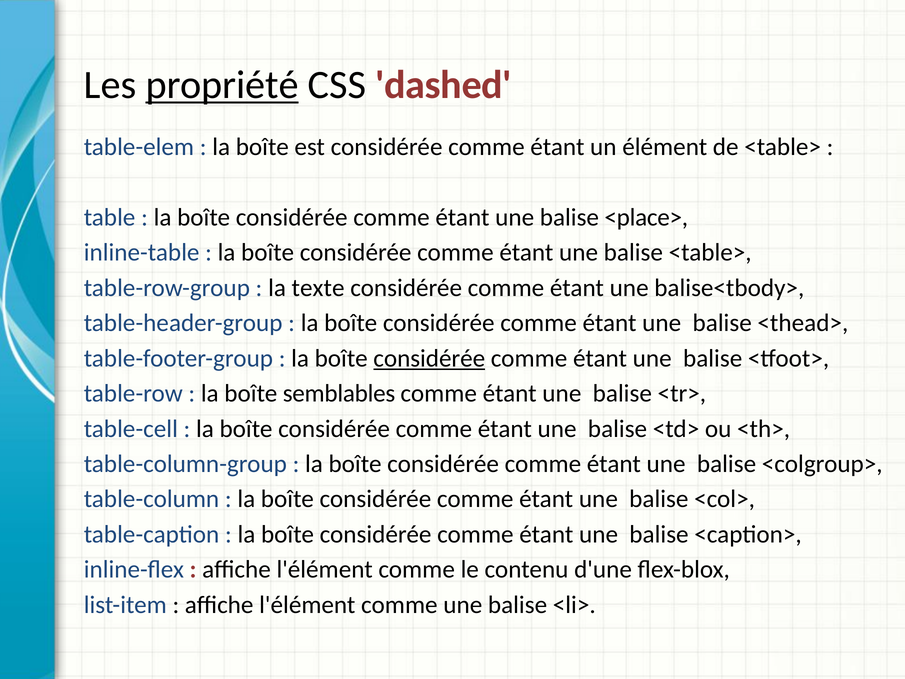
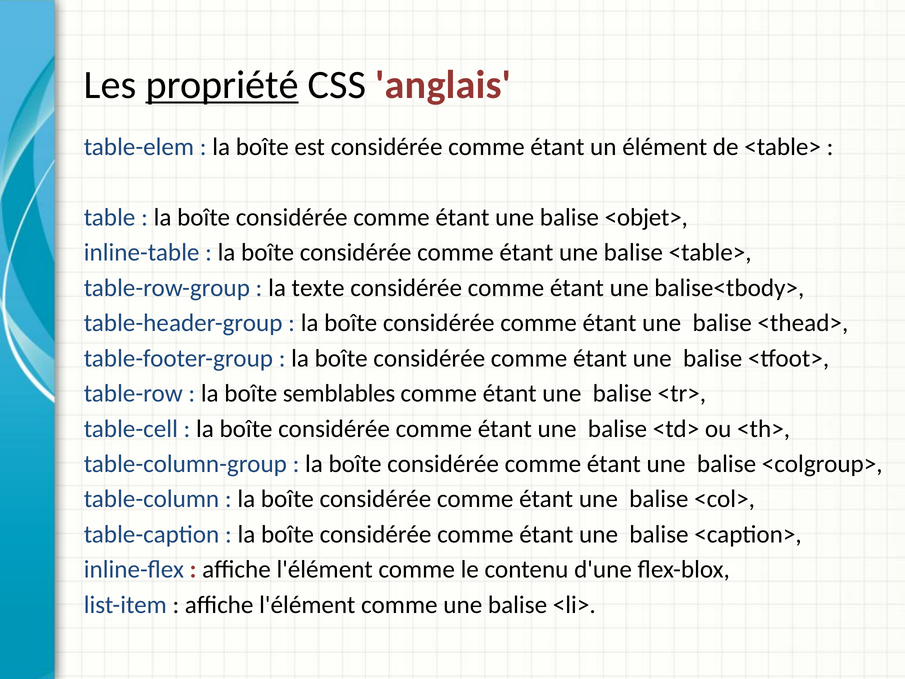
dashed: dashed -> anglais
<place>: <place> -> <objet>
considérée at (429, 358) underline: present -> none
